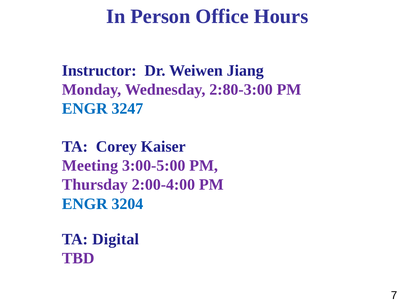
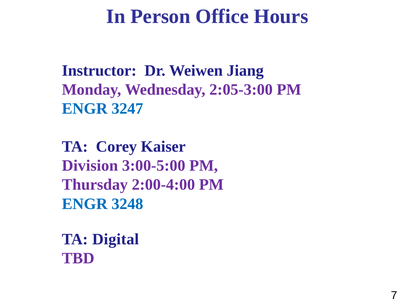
2:80-3:00: 2:80-3:00 -> 2:05-3:00
Meeting: Meeting -> Division
3204: 3204 -> 3248
